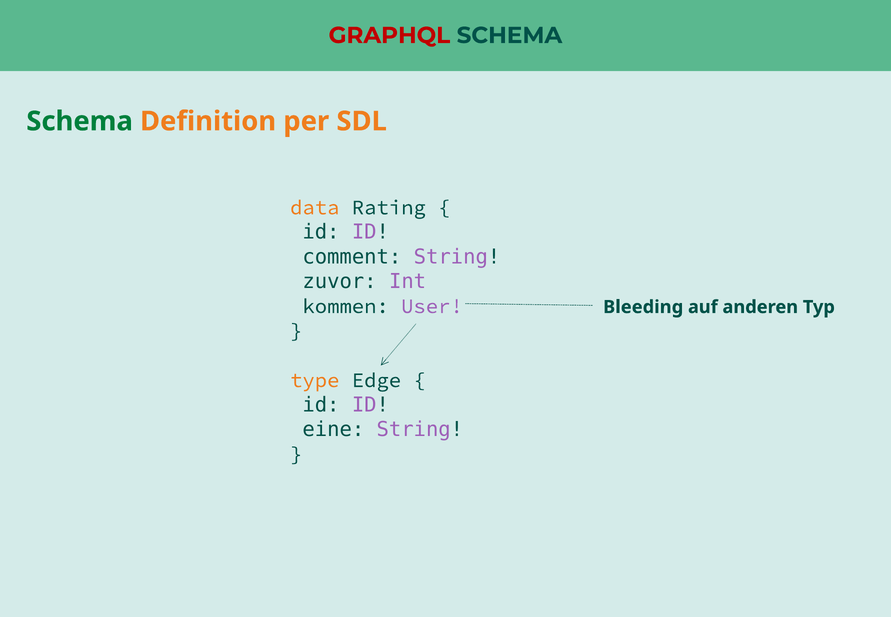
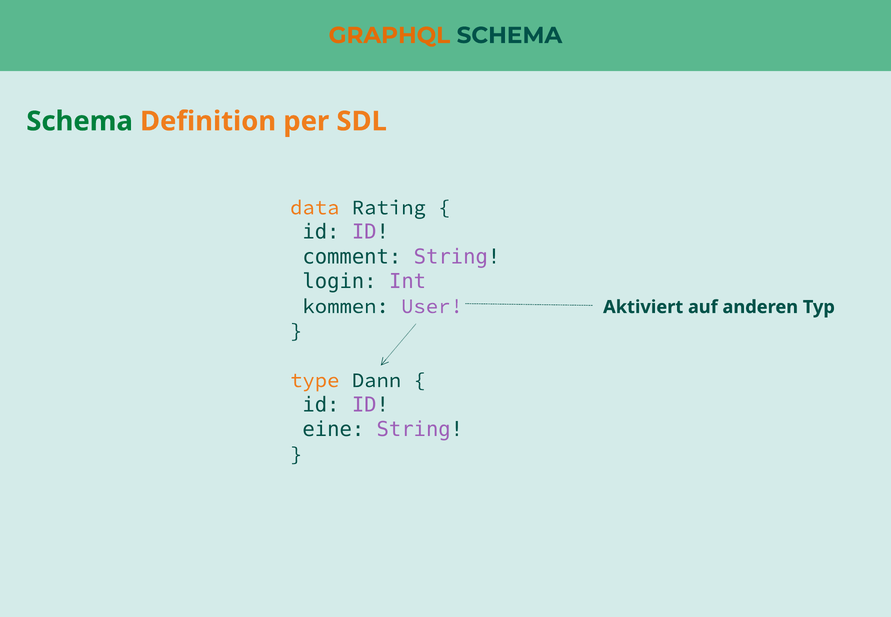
GRAPHQL colour: red -> orange
zuvor: zuvor -> login
Bleeding: Bleeding -> Aktiviert
Edge: Edge -> Dann
